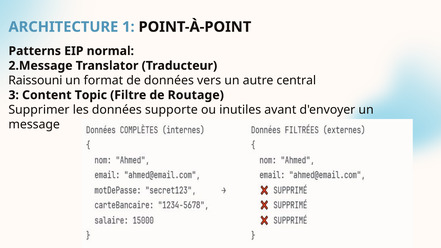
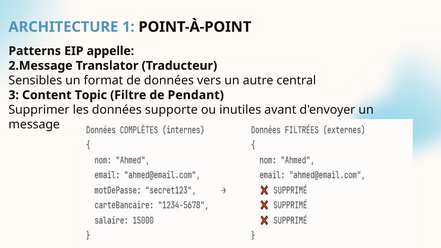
normal: normal -> appelle
Raissouni: Raissouni -> Sensibles
Routage: Routage -> Pendant
